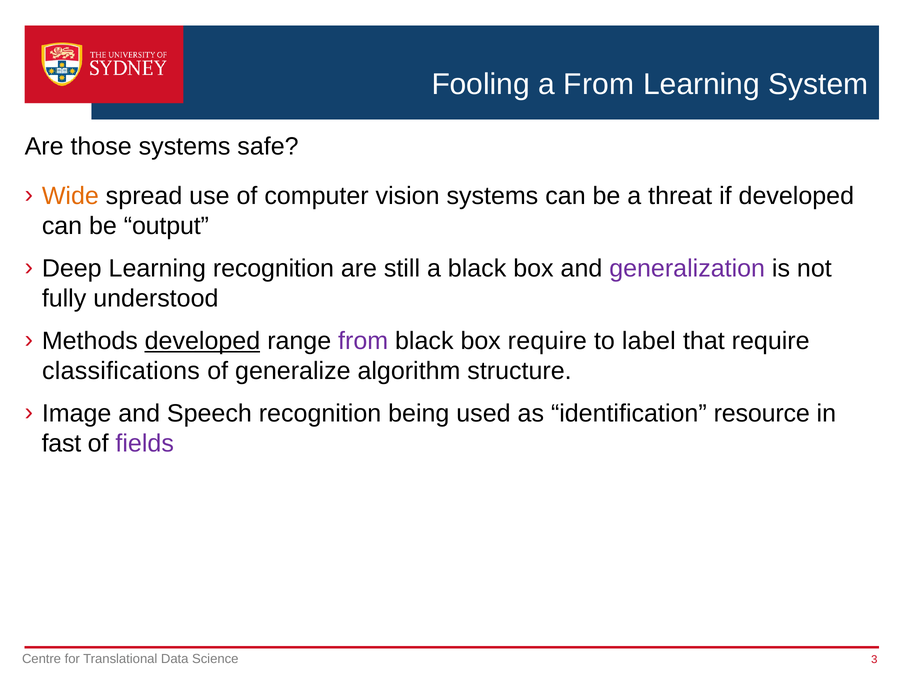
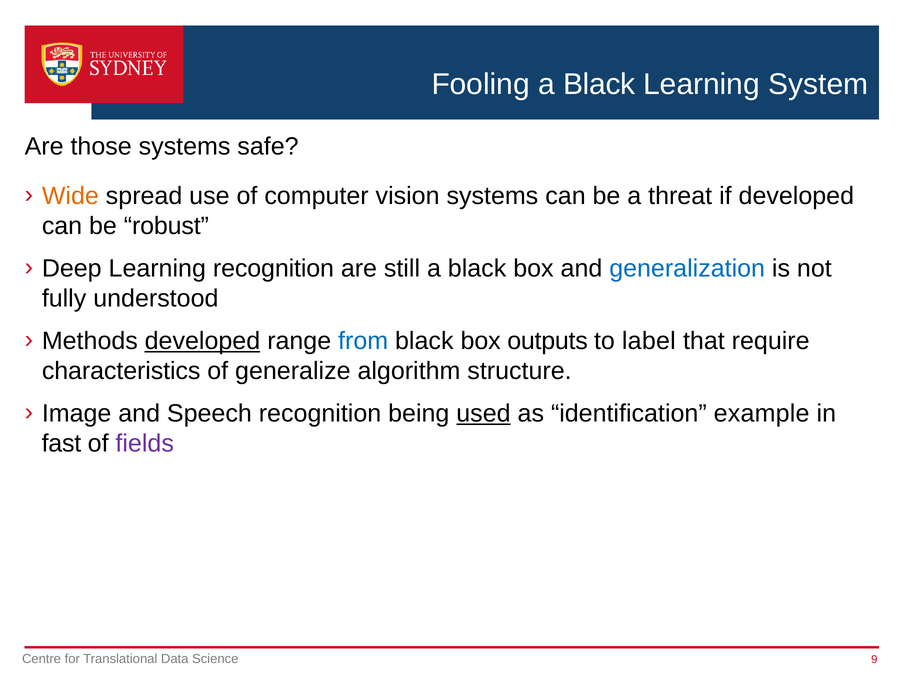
Fooling a From: From -> Black
output: output -> robust
generalization colour: purple -> blue
from at (363, 341) colour: purple -> blue
box require: require -> outputs
classifications: classifications -> characteristics
used underline: none -> present
resource: resource -> example
3: 3 -> 9
